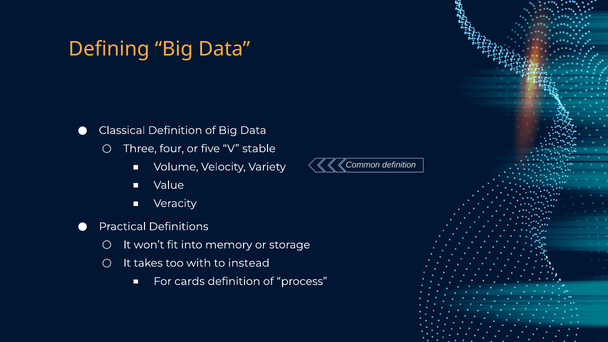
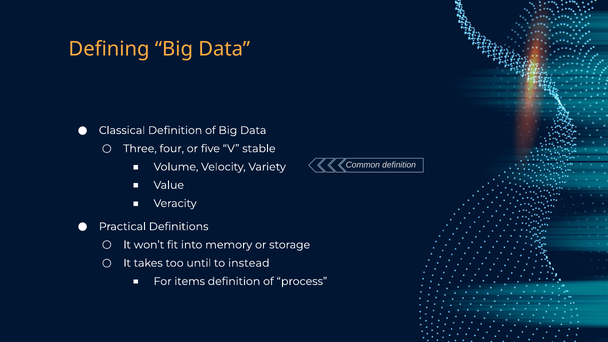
with: with -> until
cards: cards -> items
